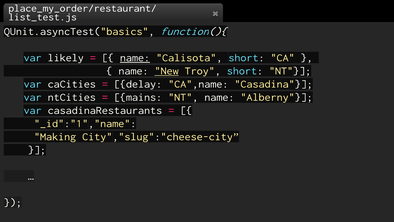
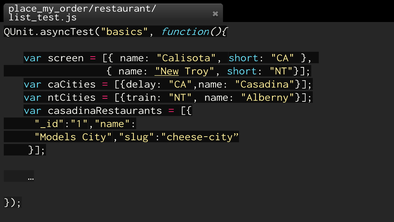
likely: likely -> screen
name at (135, 58) underline: present -> none
mains: mains -> train
Making: Making -> Models
